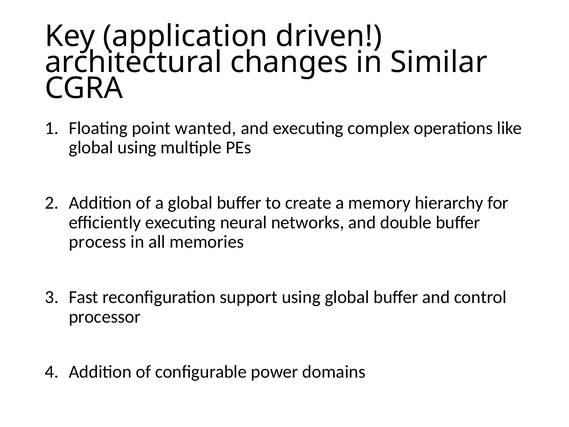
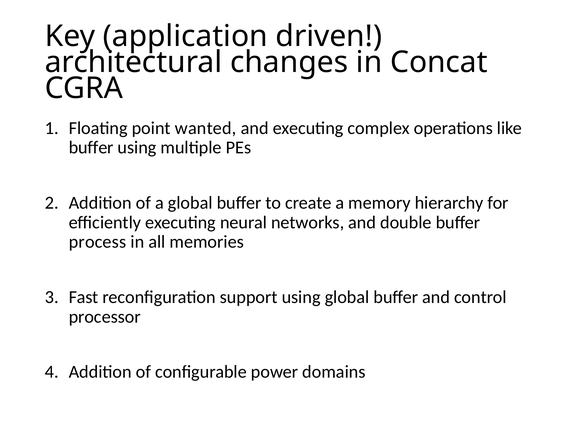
Similar: Similar -> Concat
global at (91, 148): global -> buffer
